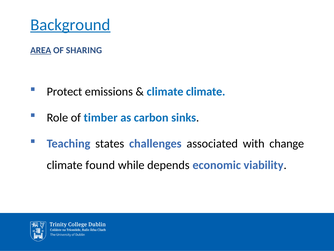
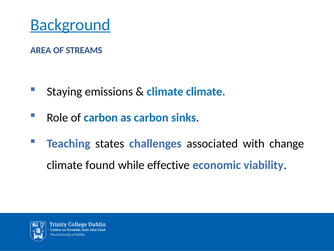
AREA underline: present -> none
SHARING: SHARING -> STREAMS
Protect: Protect -> Staying
of timber: timber -> carbon
depends: depends -> effective
